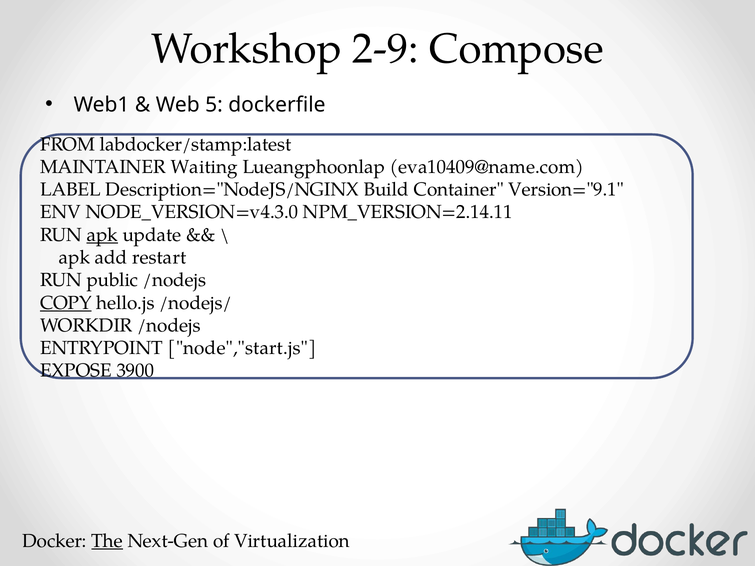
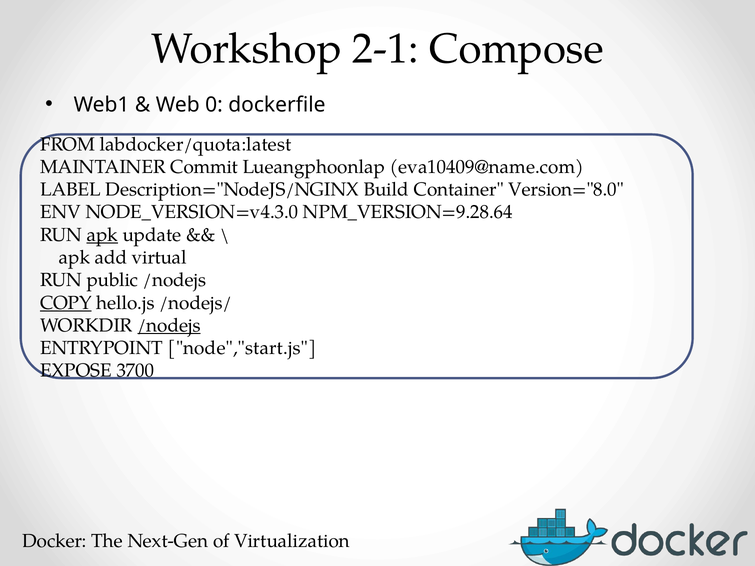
2-9: 2-9 -> 2-1
5: 5 -> 0
labdocker/stamp:latest: labdocker/stamp:latest -> labdocker/quota:latest
Waiting: Waiting -> Commit
Version="9.1: Version="9.1 -> Version="8.0
NPM_VERSION=2.14.11: NPM_VERSION=2.14.11 -> NPM_VERSION=9.28.64
restart: restart -> virtual
/nodejs at (169, 326) underline: none -> present
3900: 3900 -> 3700
The underline: present -> none
